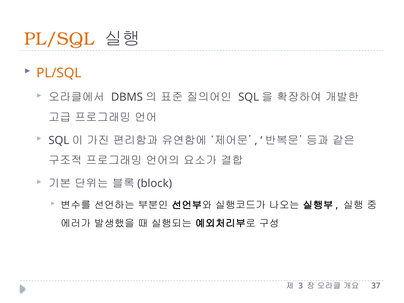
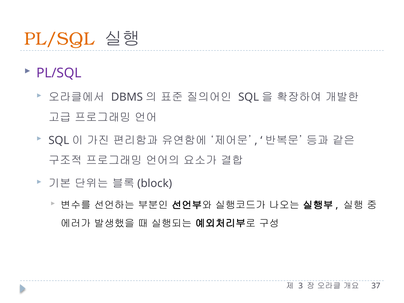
PL/SQL at (59, 73) colour: orange -> purple
